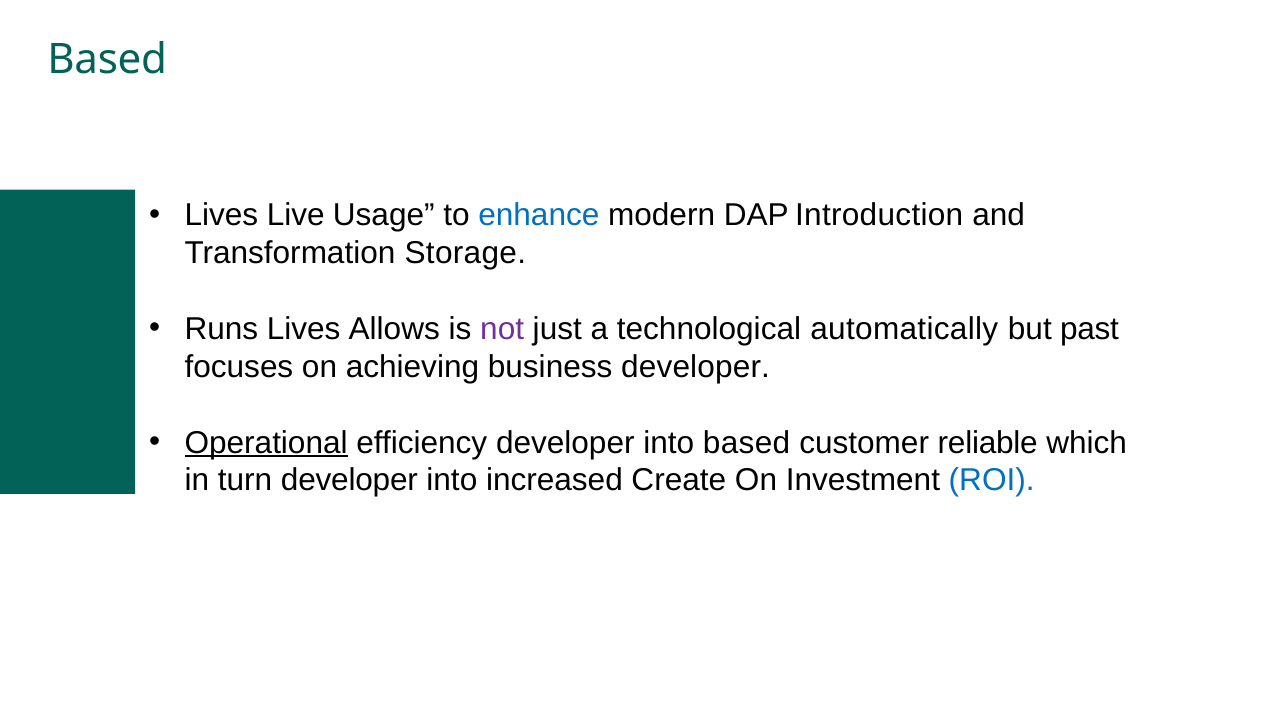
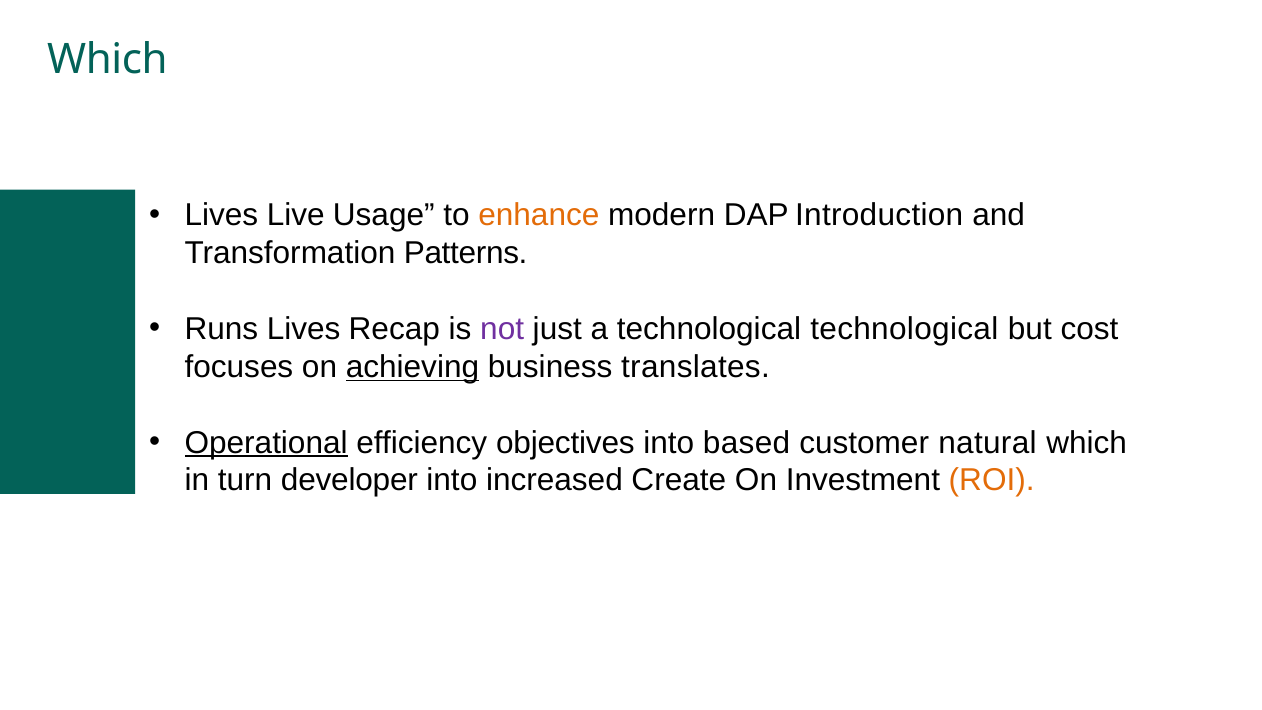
Based at (107, 60): Based -> Which
enhance colour: blue -> orange
Storage: Storage -> Patterns
Allows: Allows -> Recap
technological automatically: automatically -> technological
past: past -> cost
achieving underline: none -> present
business developer: developer -> translates
efficiency developer: developer -> objectives
reliable: reliable -> natural
ROI colour: blue -> orange
